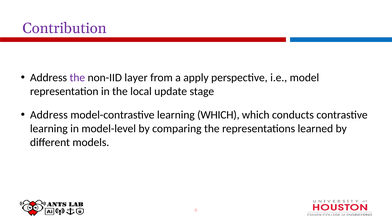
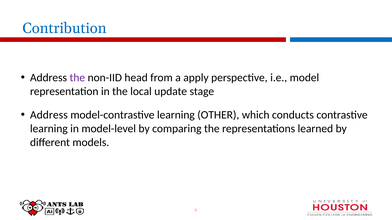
Contribution colour: purple -> blue
layer: layer -> head
learning WHICH: WHICH -> OTHER
